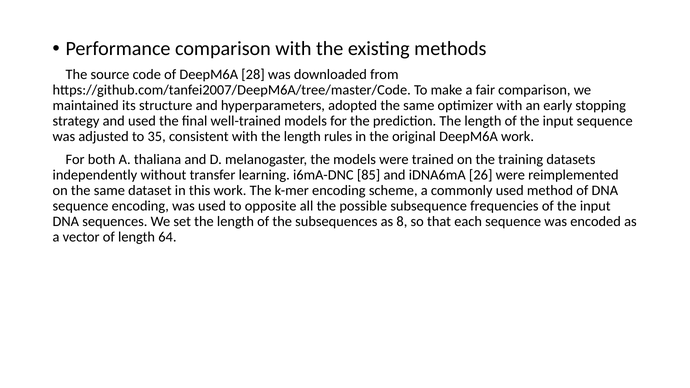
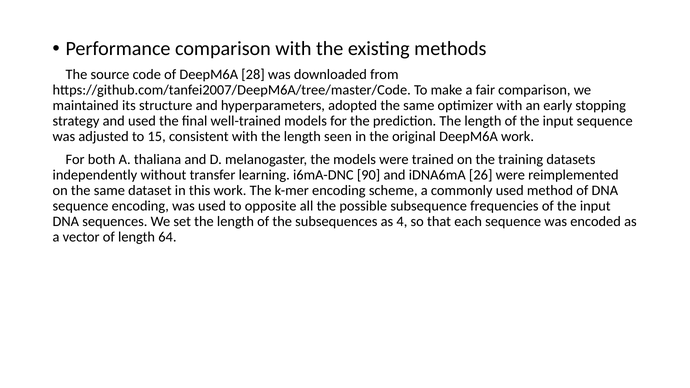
35: 35 -> 15
rules: rules -> seen
85: 85 -> 90
8: 8 -> 4
